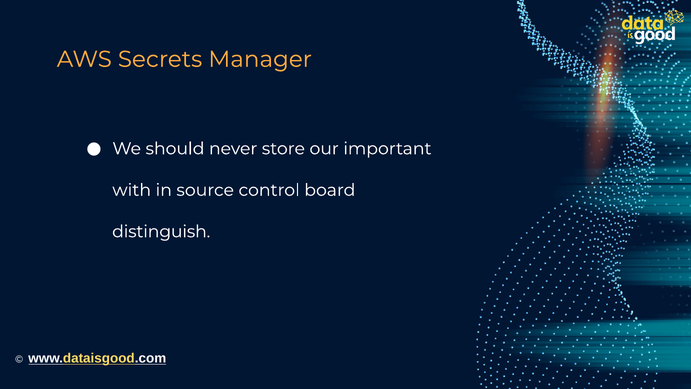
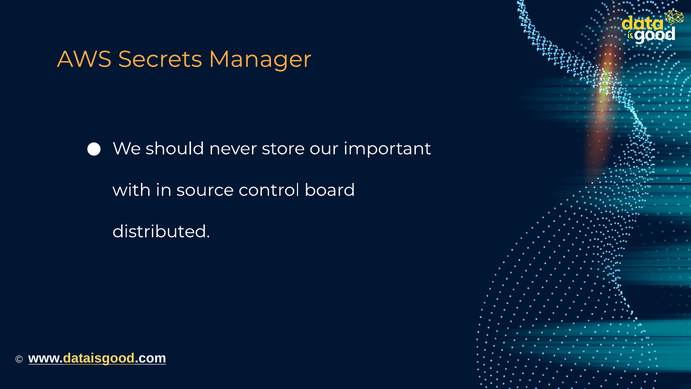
distinguish: distinguish -> distributed
